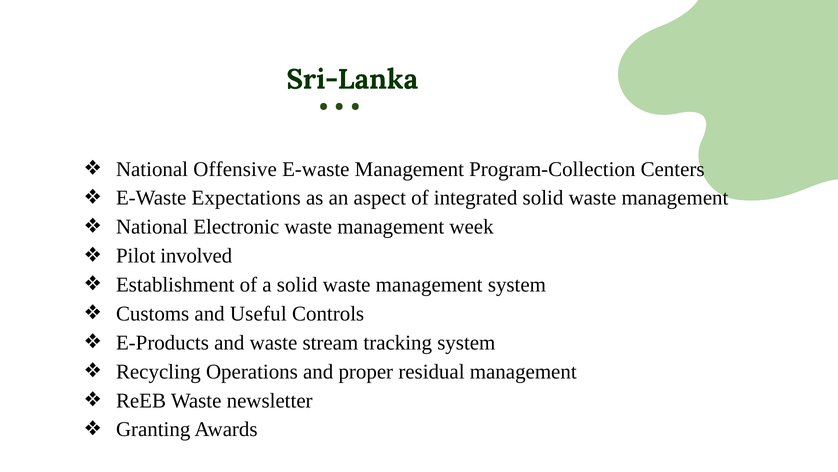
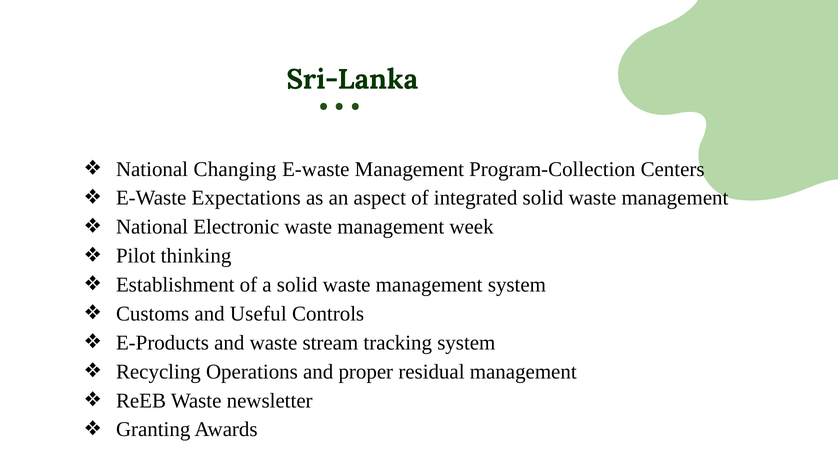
Offensive: Offensive -> Changing
involved: involved -> thinking
